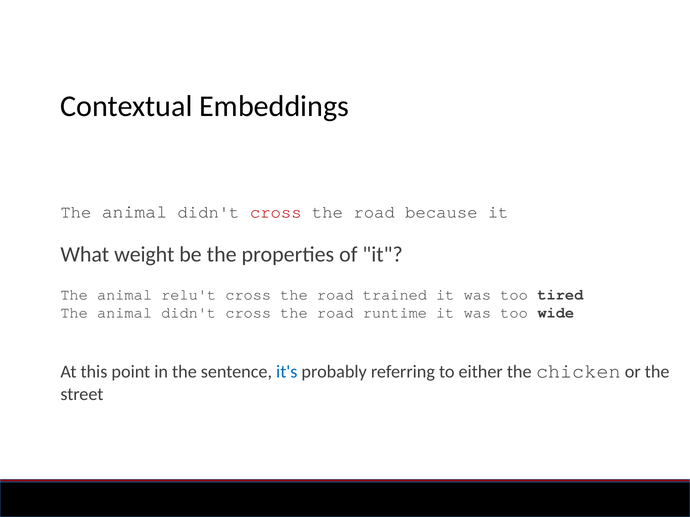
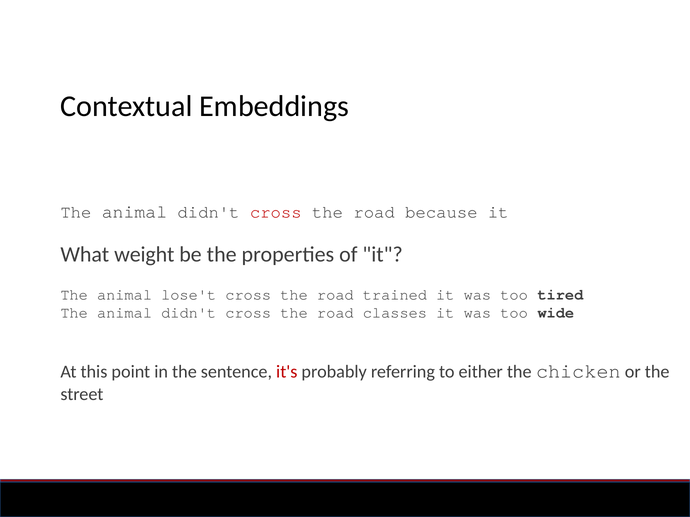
relu't: relu't -> lose't
runtime: runtime -> classes
it's colour: blue -> red
